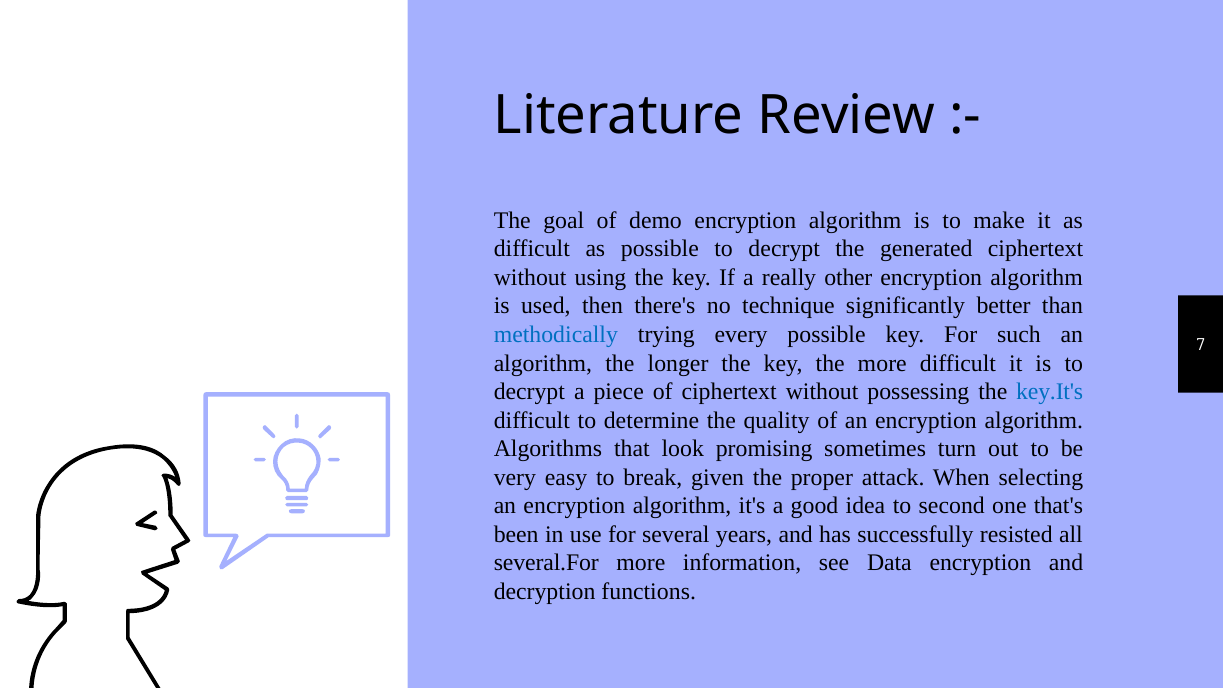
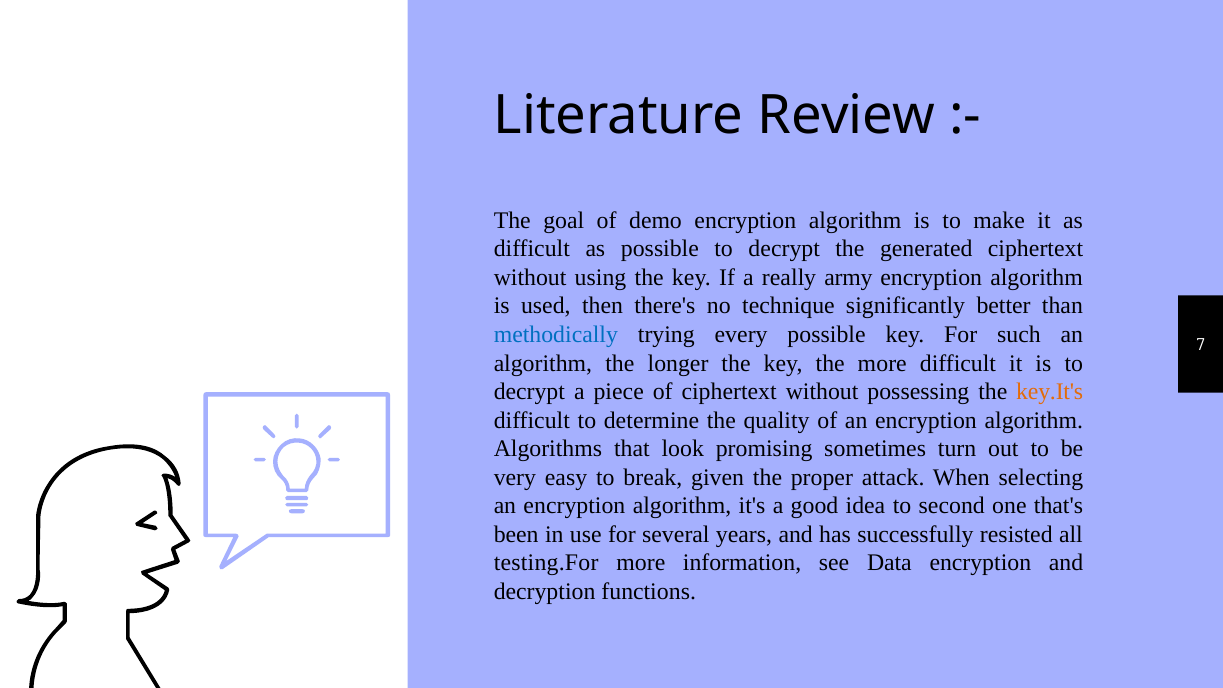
other: other -> army
key.It's colour: blue -> orange
several.For: several.For -> testing.For
